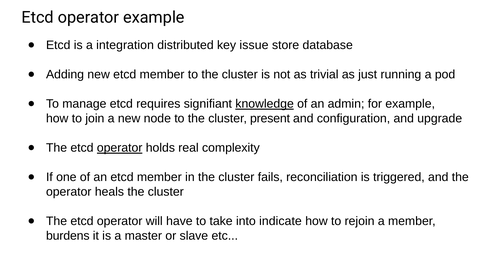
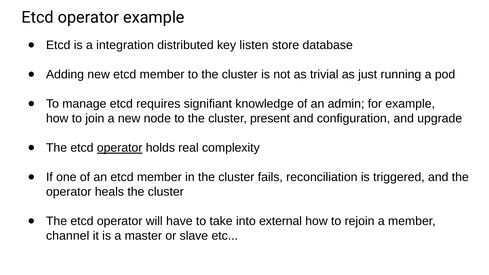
issue: issue -> listen
knowledge underline: present -> none
indicate: indicate -> external
burdens: burdens -> channel
